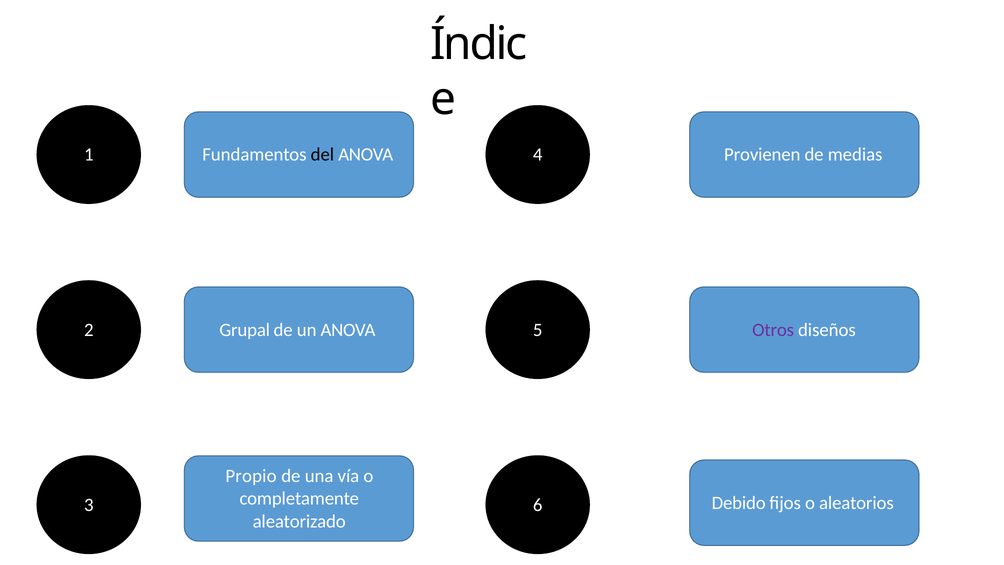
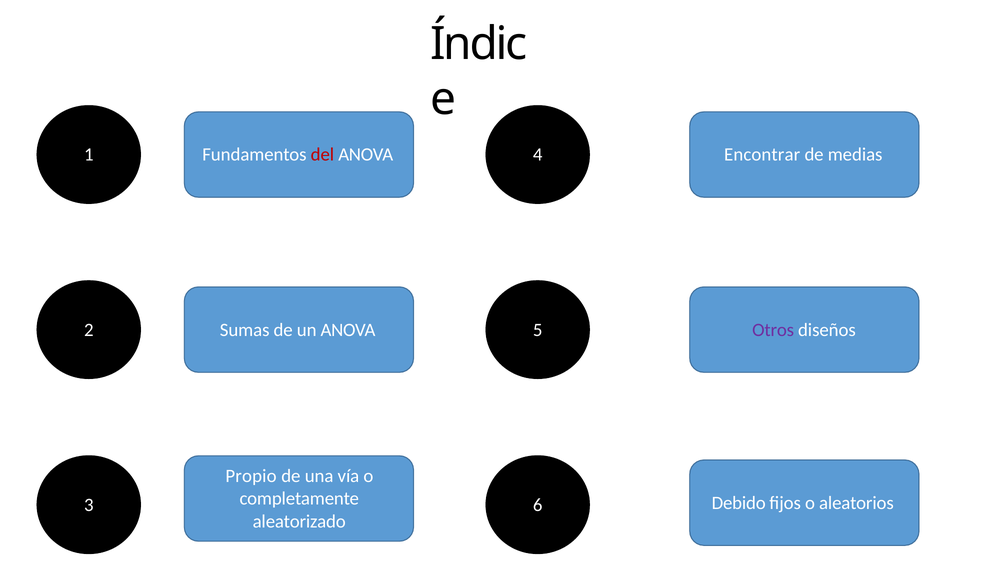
del colour: black -> red
Provienen: Provienen -> Encontrar
Grupal: Grupal -> Sumas
